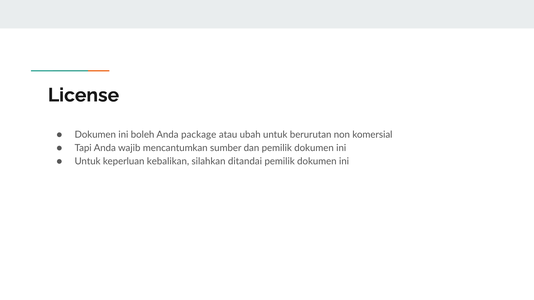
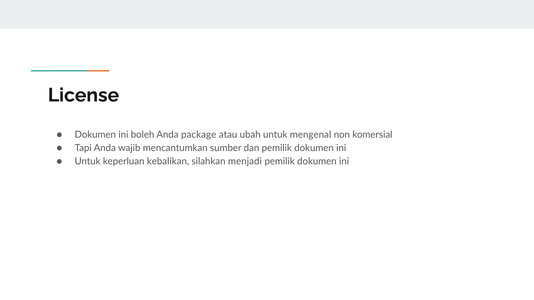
berurutan: berurutan -> mengenal
ditandai: ditandai -> menjadi
